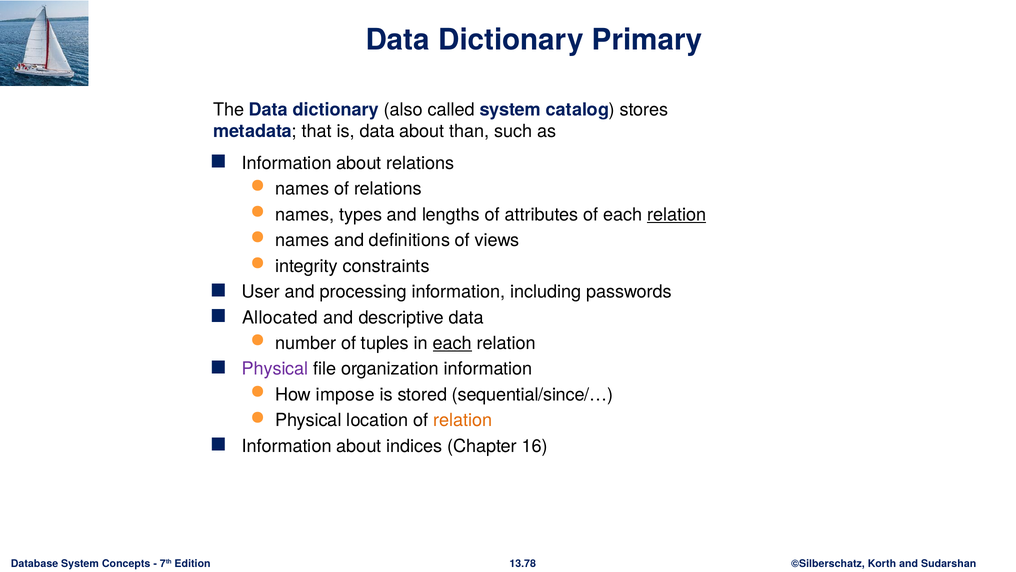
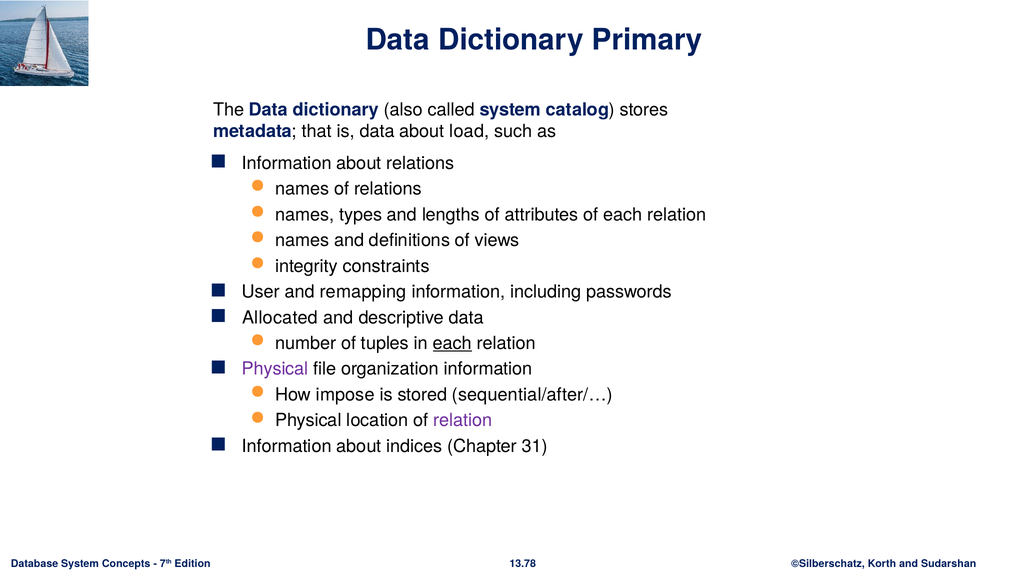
than: than -> load
relation at (677, 214) underline: present -> none
processing: processing -> remapping
sequential/since/…: sequential/since/… -> sequential/after/…
relation at (463, 420) colour: orange -> purple
16: 16 -> 31
